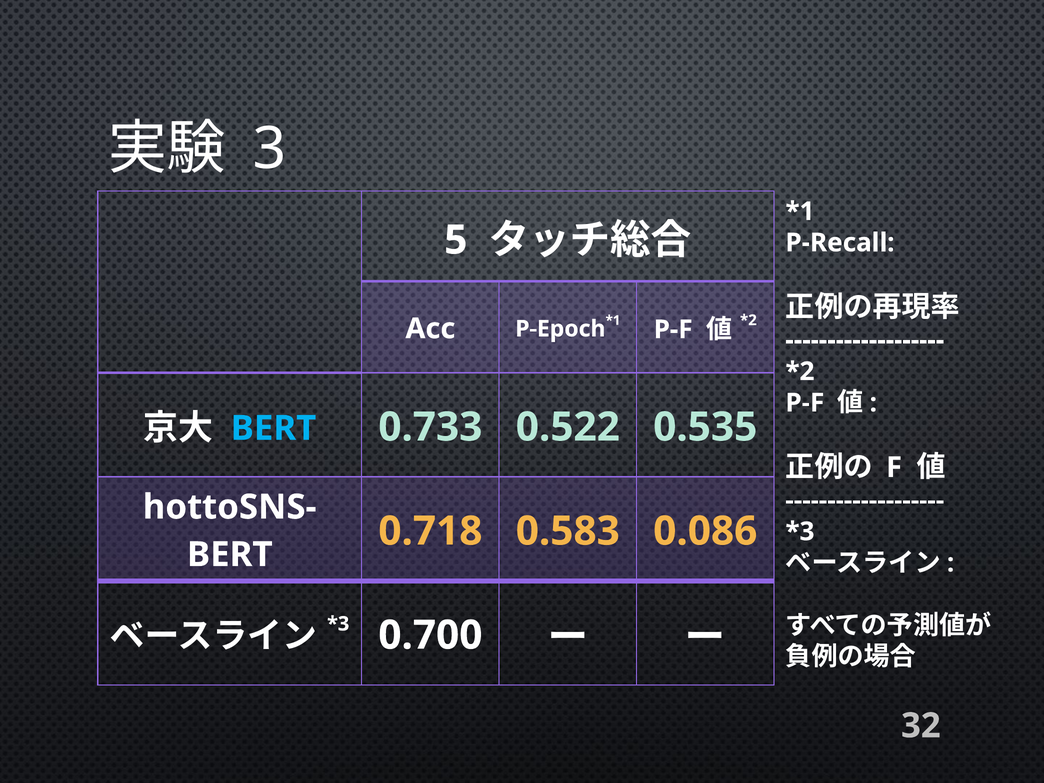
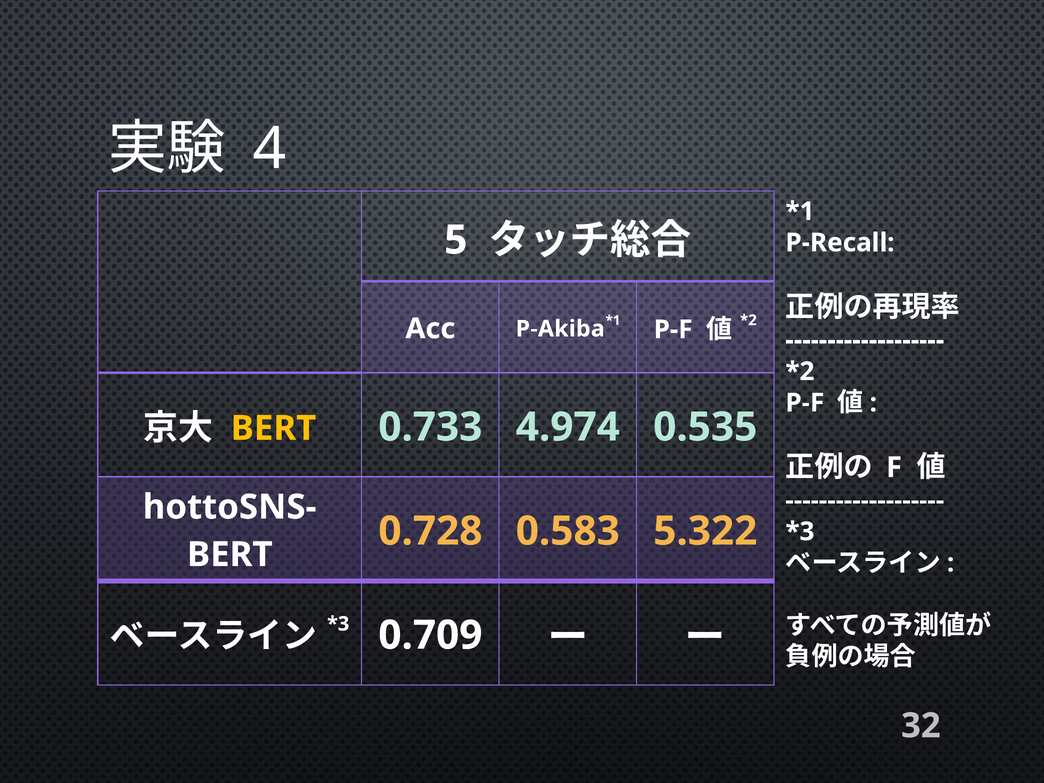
3: 3 -> 4
P-Epoch: P-Epoch -> P-Akiba
BERT at (273, 428) colour: light blue -> yellow
0.522: 0.522 -> 4.974
0.718: 0.718 -> 0.728
0.086: 0.086 -> 5.322
0.700: 0.700 -> 0.709
